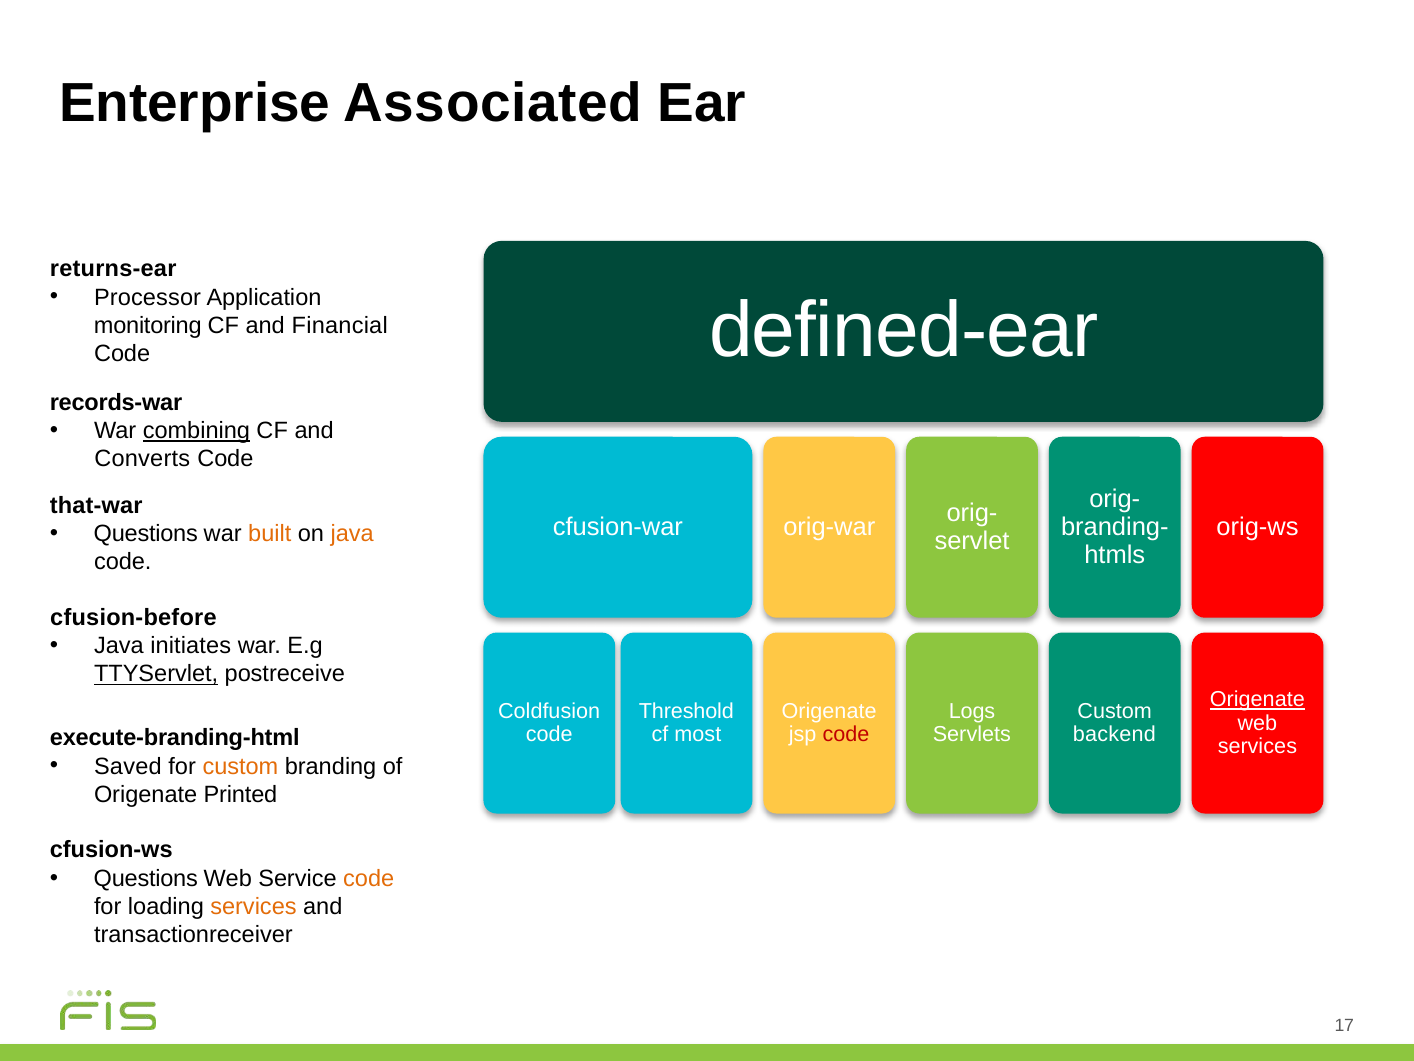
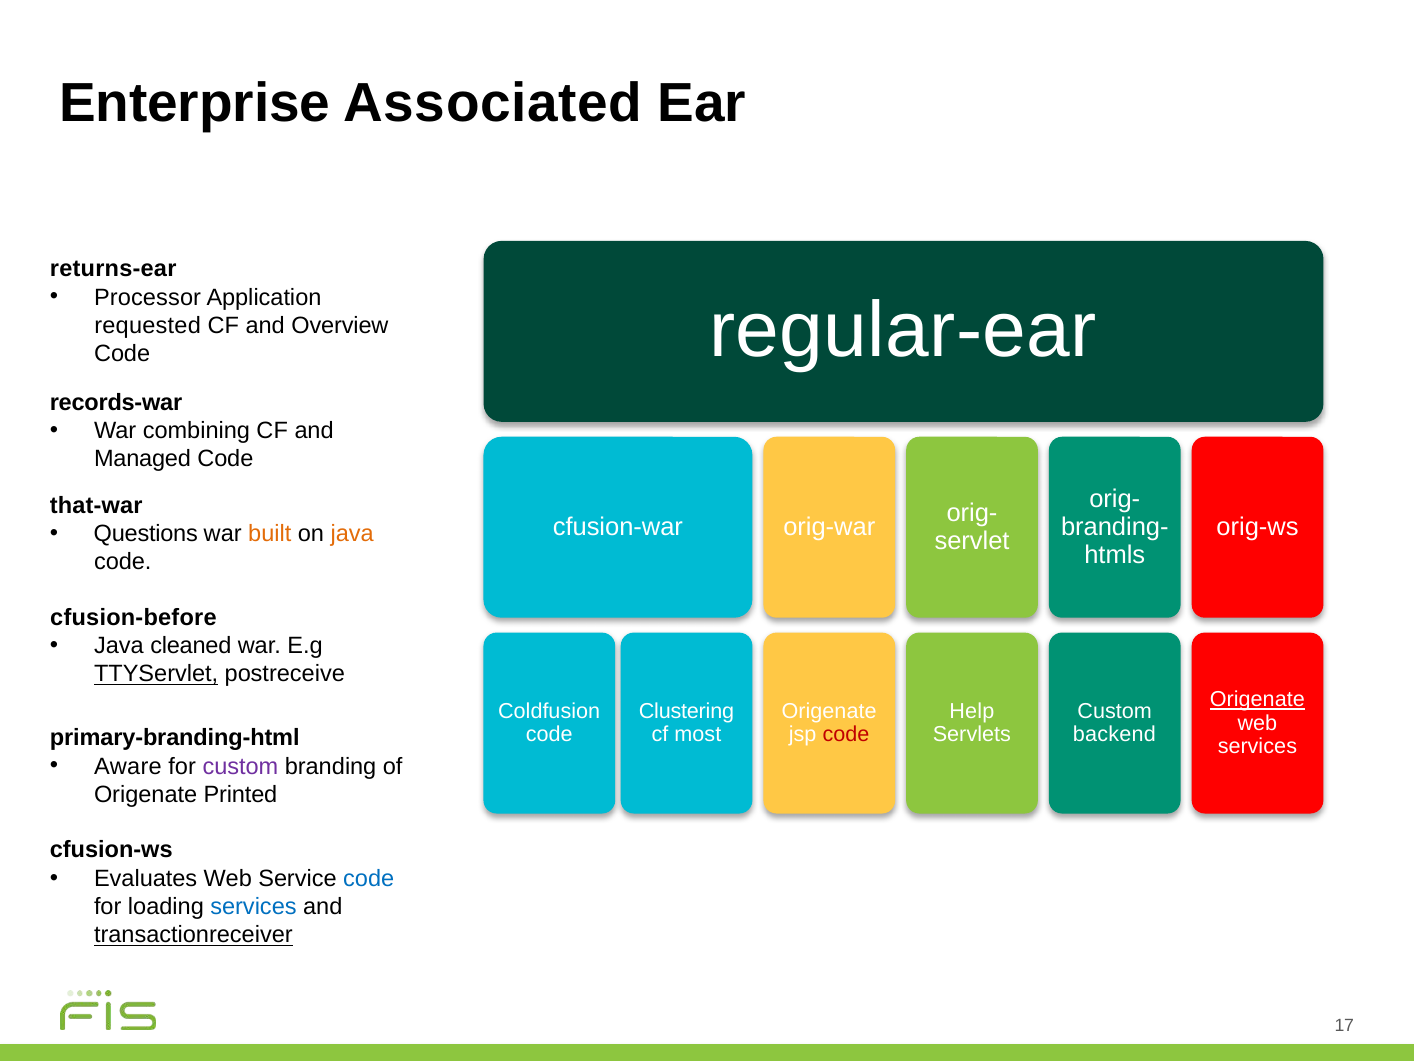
defined-ear: defined-ear -> regular-ear
monitoring: monitoring -> requested
Financial: Financial -> Overview
combining underline: present -> none
Converts: Converts -> Managed
initiates: initiates -> cleaned
Threshold: Threshold -> Clustering
Logs: Logs -> Help
execute-branding-html: execute-branding-html -> primary-branding-html
Saved: Saved -> Aware
custom at (240, 766) colour: orange -> purple
Questions at (146, 878): Questions -> Evaluates
code at (369, 878) colour: orange -> blue
services at (253, 906) colour: orange -> blue
transactionreceiver underline: none -> present
